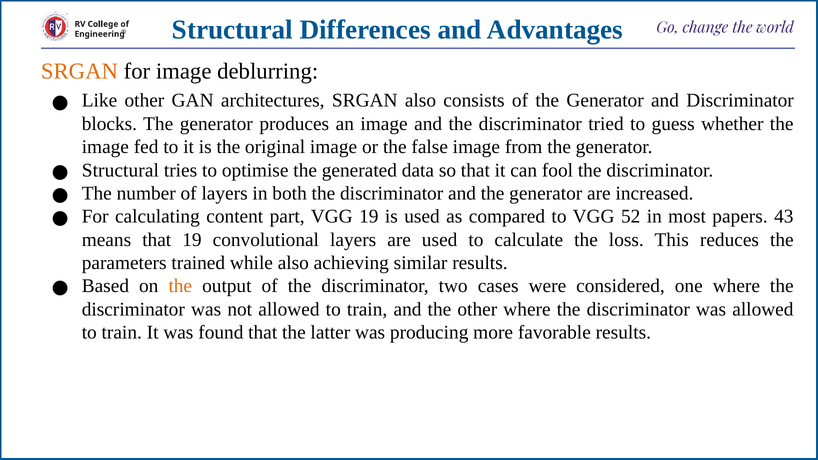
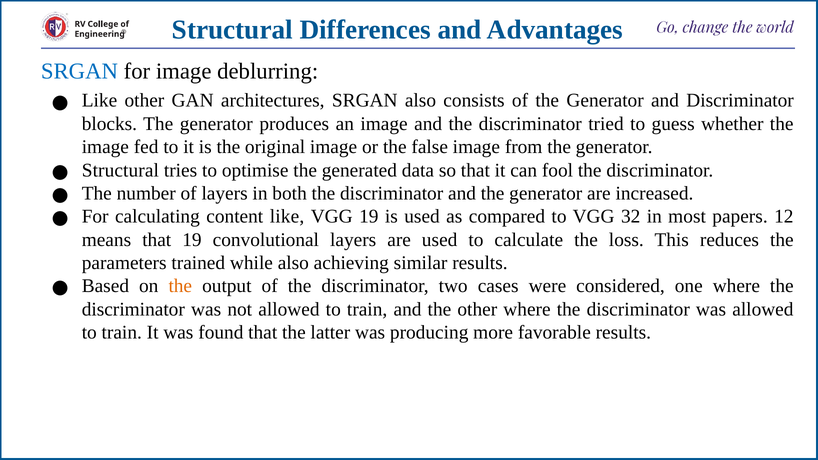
SRGAN at (79, 71) colour: orange -> blue
content part: part -> like
52: 52 -> 32
43: 43 -> 12
